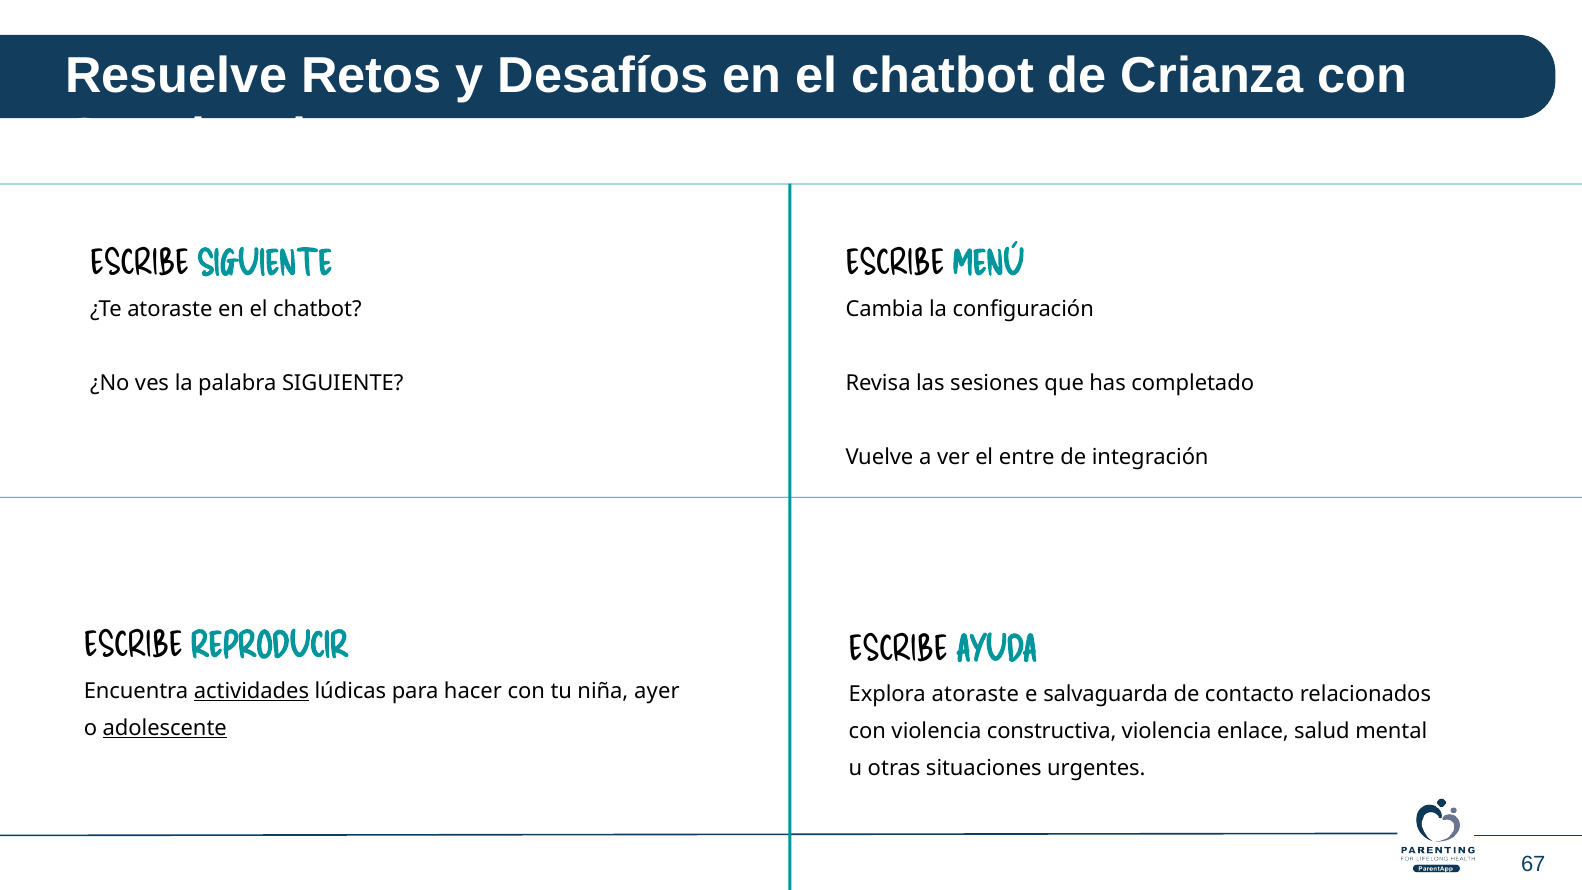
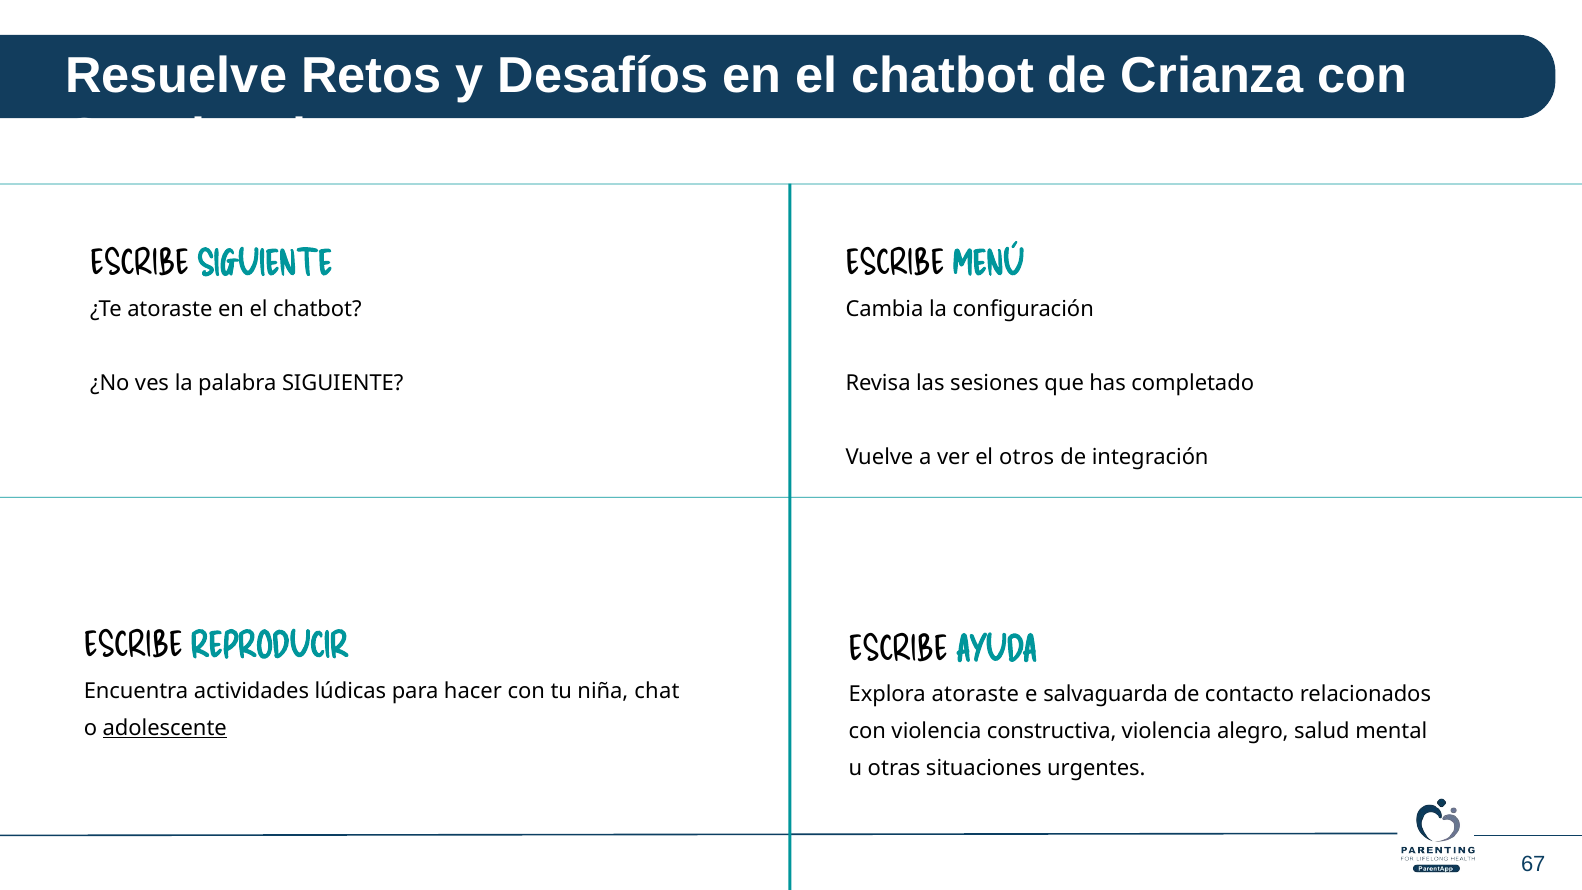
entre: entre -> otros
actividades underline: present -> none
ayer: ayer -> chat
enlace: enlace -> alegro
